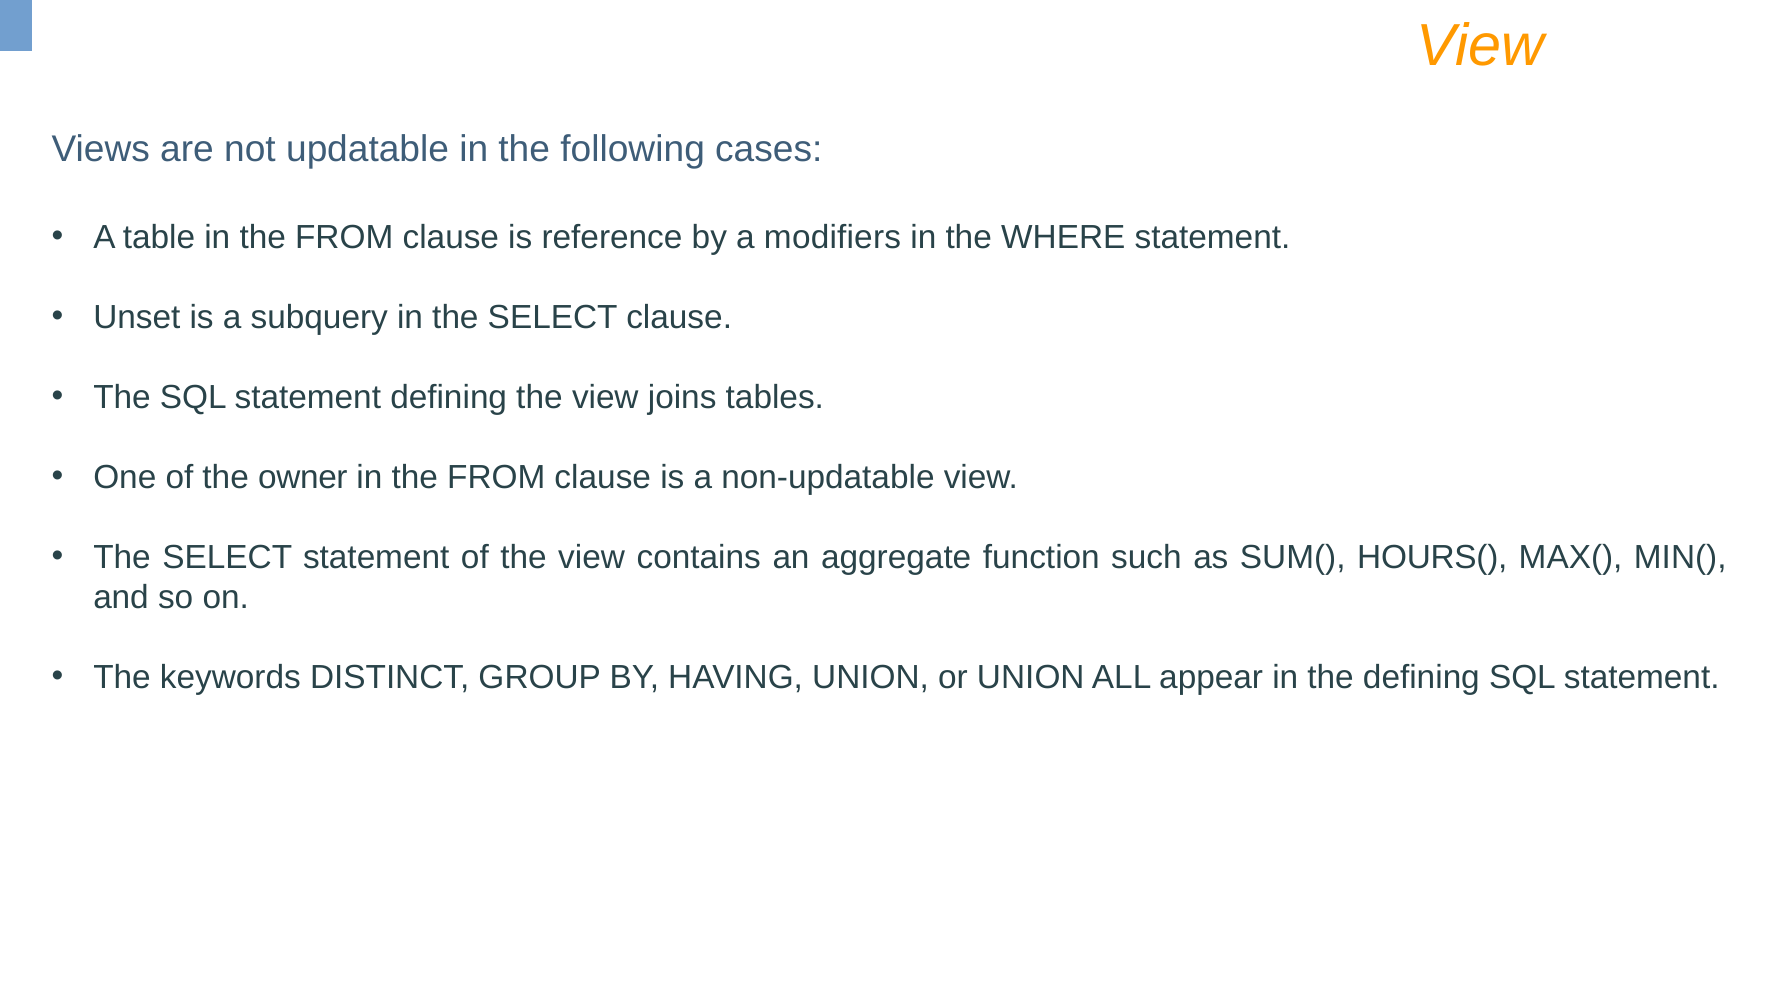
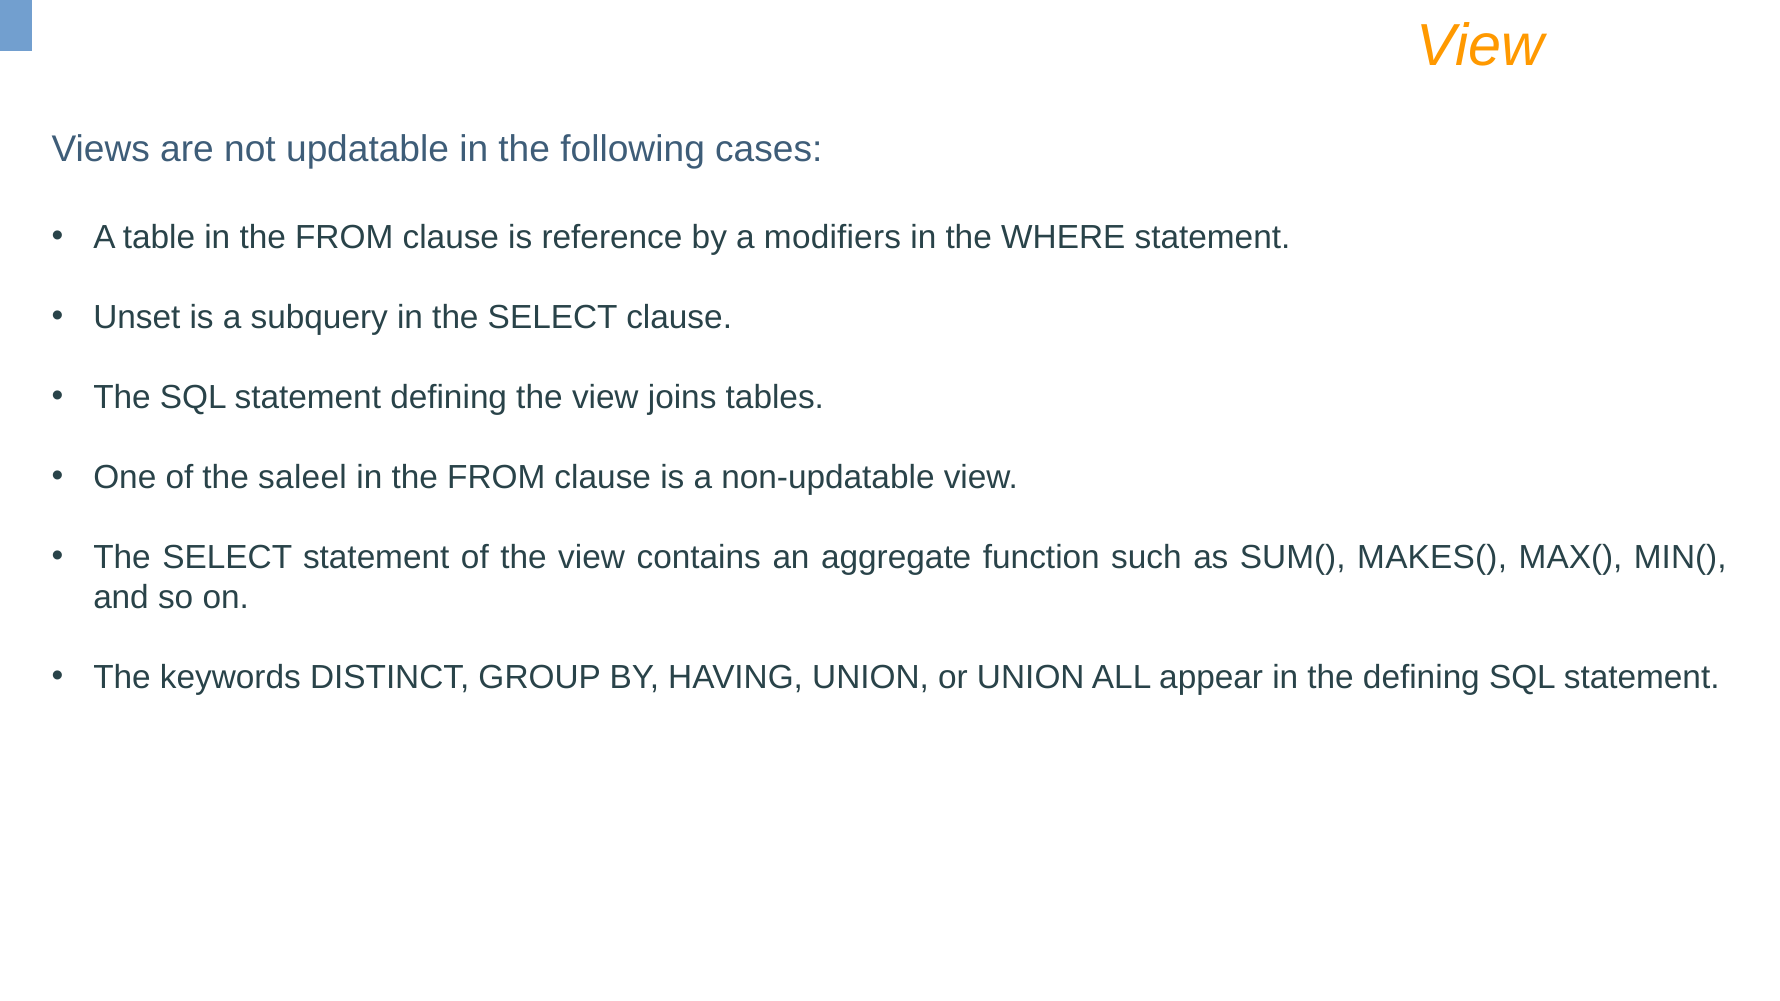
owner: owner -> saleel
HOURS(: HOURS( -> MAKES(
